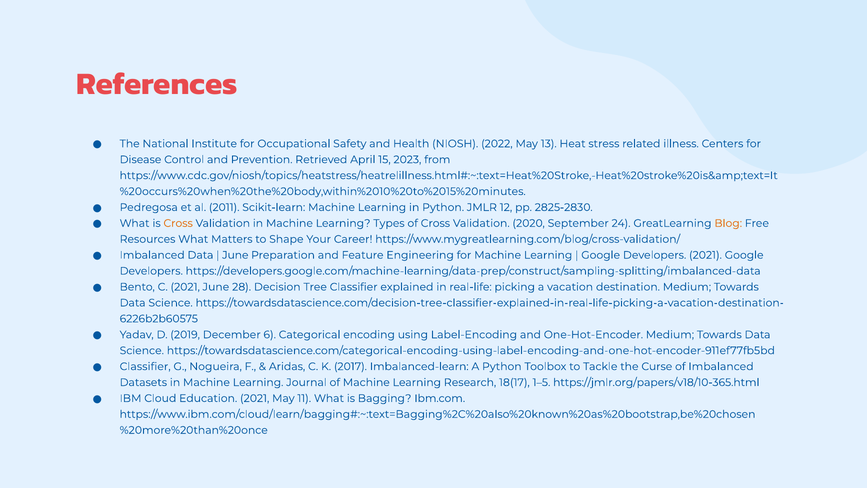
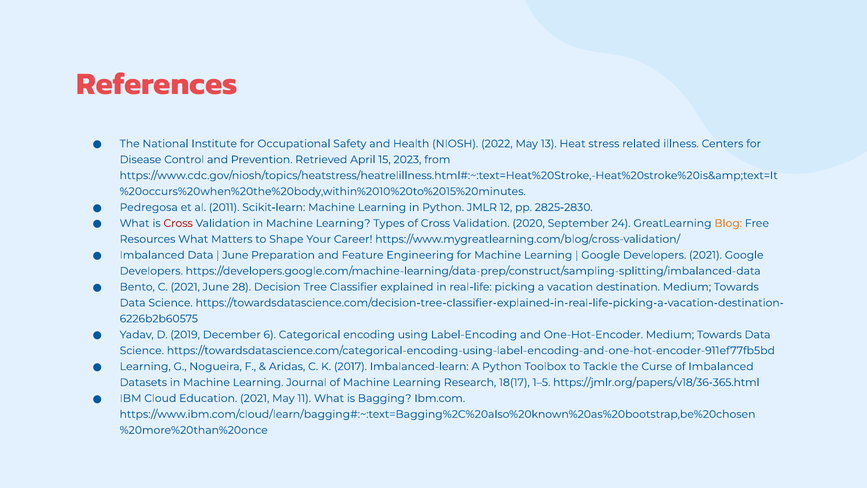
Cross at (178, 223) colour: orange -> red
Classifier at (145, 366): Classifier -> Learning
https://jmlr.org/papers/v18/10-365.html: https://jmlr.org/papers/v18/10-365.html -> https://jmlr.org/papers/v18/36-365.html
